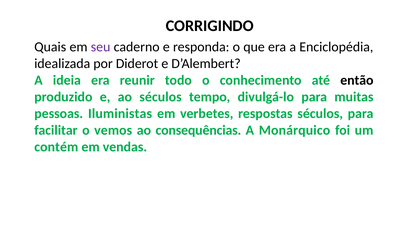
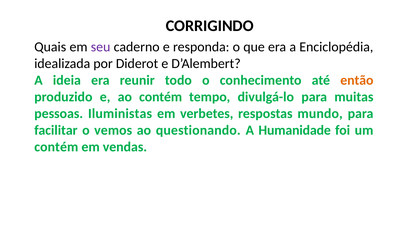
então colour: black -> orange
ao séculos: séculos -> contém
respostas séculos: séculos -> mundo
consequências: consequências -> questionando
Monárquico: Monárquico -> Humanidade
